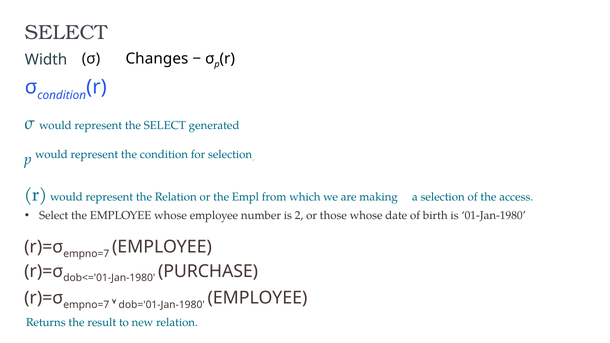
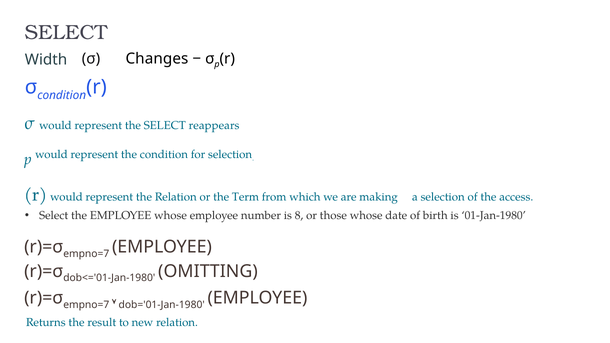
generated: generated -> reappears
Empl: Empl -> Term
2: 2 -> 8
PURCHASE: PURCHASE -> OMITTING
